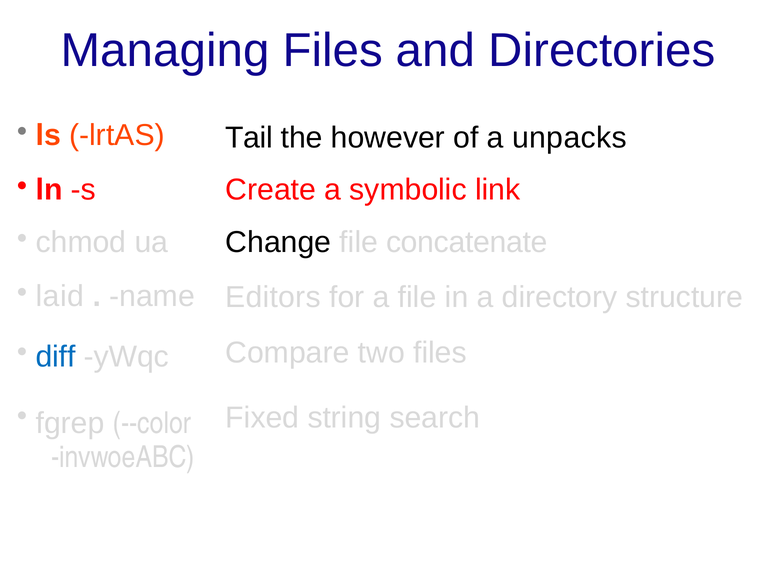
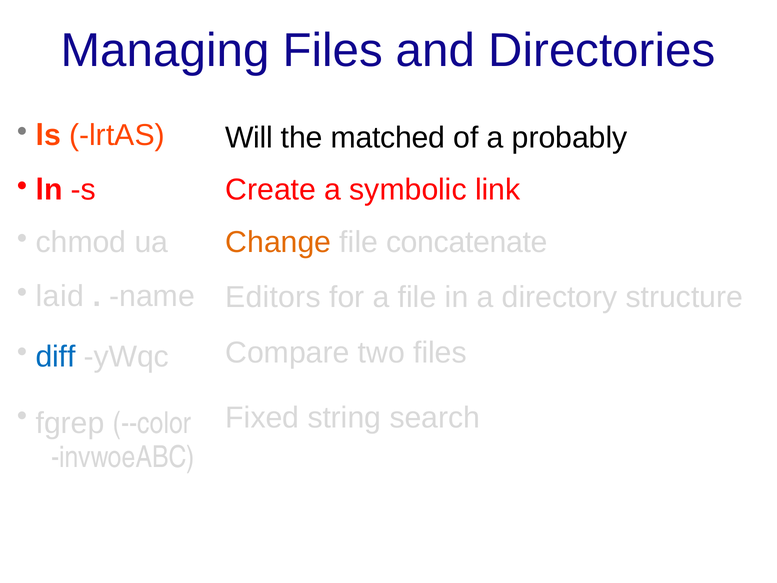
Tail: Tail -> Will
however: however -> matched
unpacks: unpacks -> probably
Change colour: black -> orange
